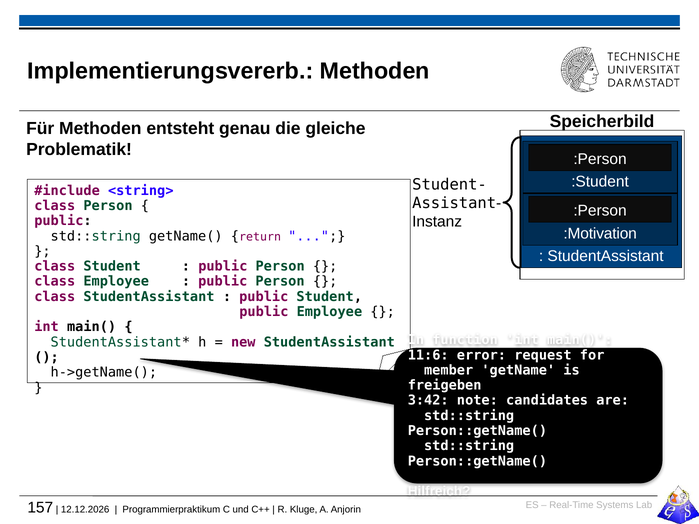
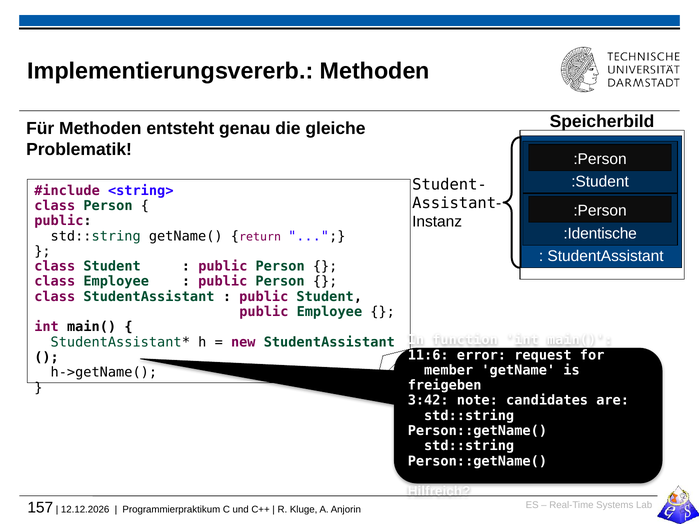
:Motivation: :Motivation -> :Identische
